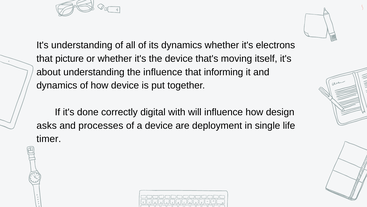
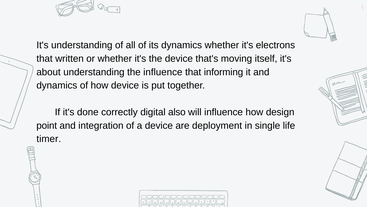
picture: picture -> written
with: with -> also
asks: asks -> point
processes: processes -> integration
